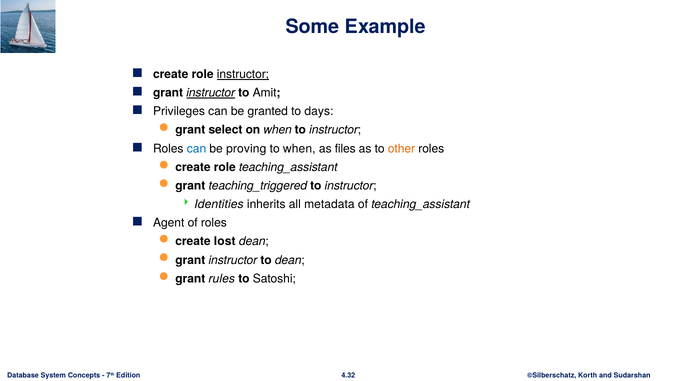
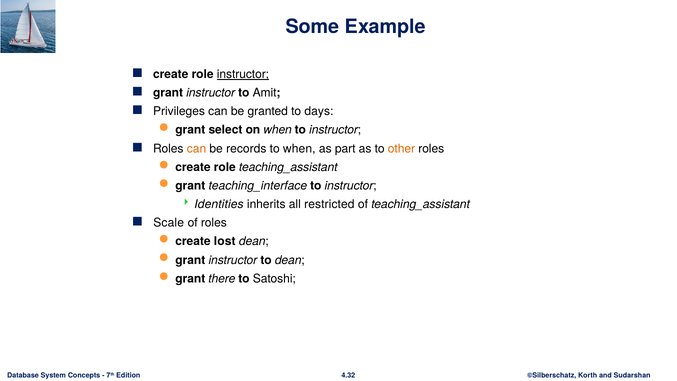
instructor at (211, 93) underline: present -> none
can at (197, 148) colour: blue -> orange
proving: proving -> records
files: files -> part
teaching_triggered: teaching_triggered -> teaching_interface
metadata: metadata -> restricted
Agent: Agent -> Scale
rules: rules -> there
